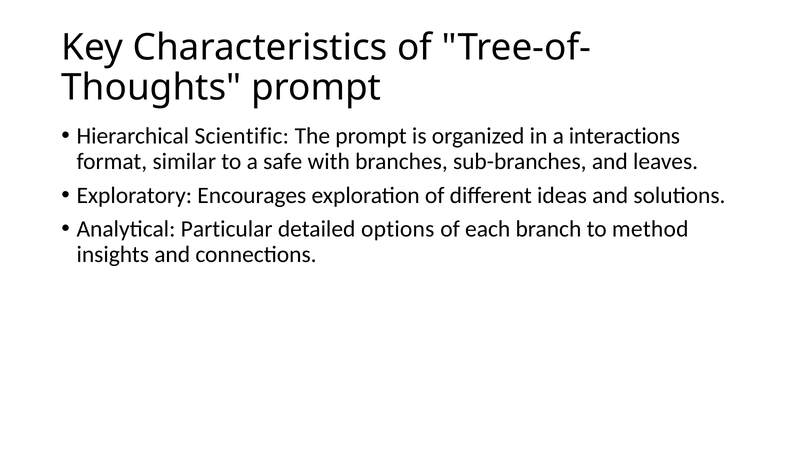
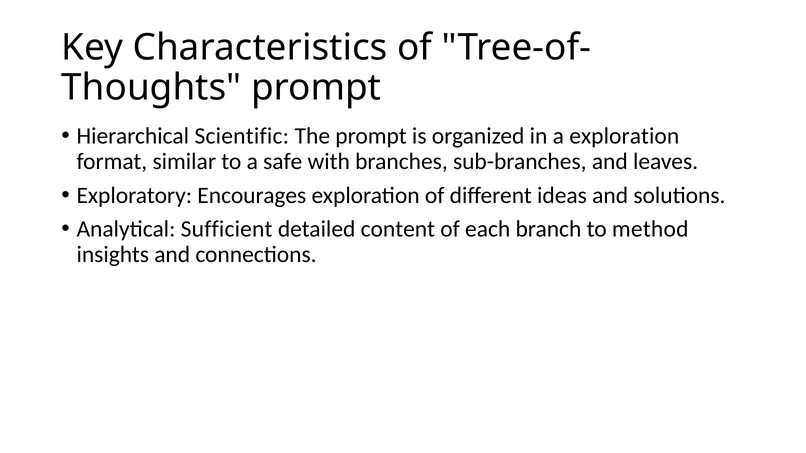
a interactions: interactions -> exploration
Particular: Particular -> Sufficient
options: options -> content
